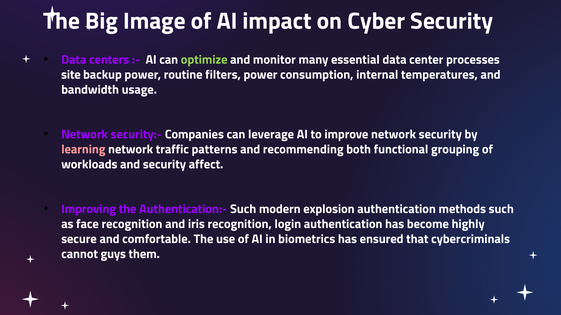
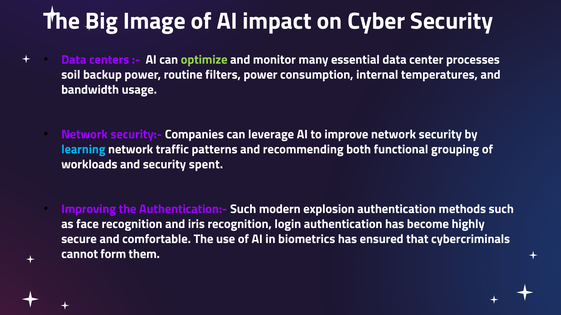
site: site -> soil
learning colour: pink -> light blue
affect: affect -> spent
guys: guys -> form
